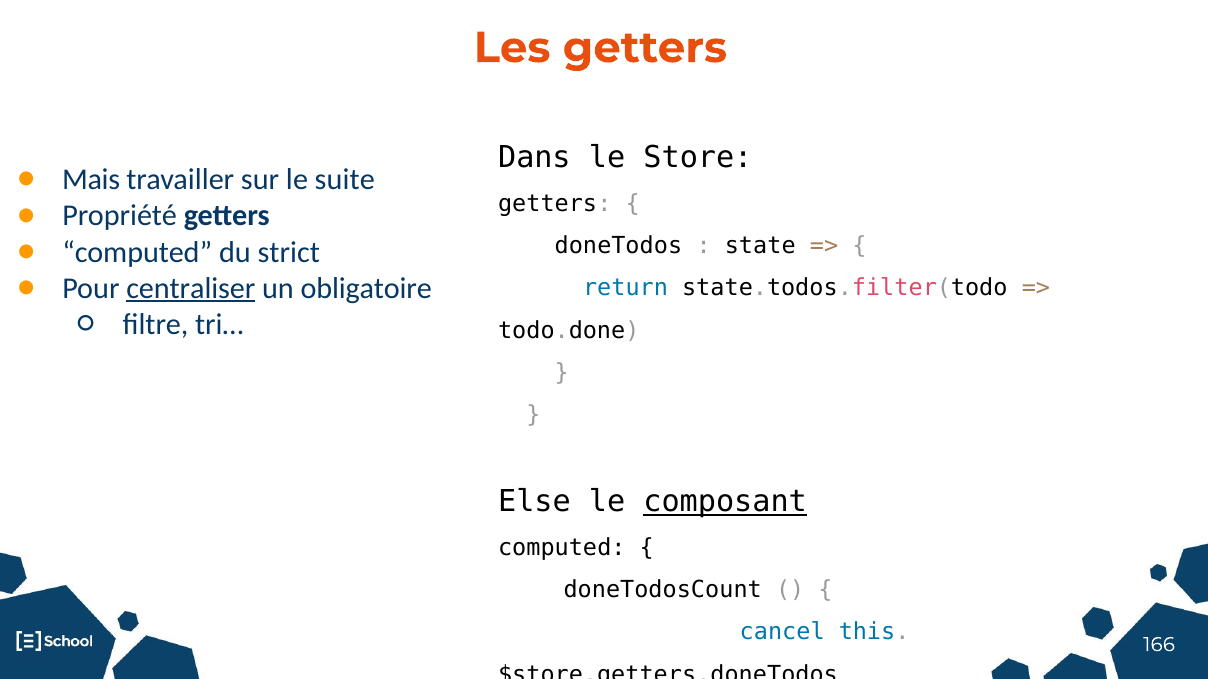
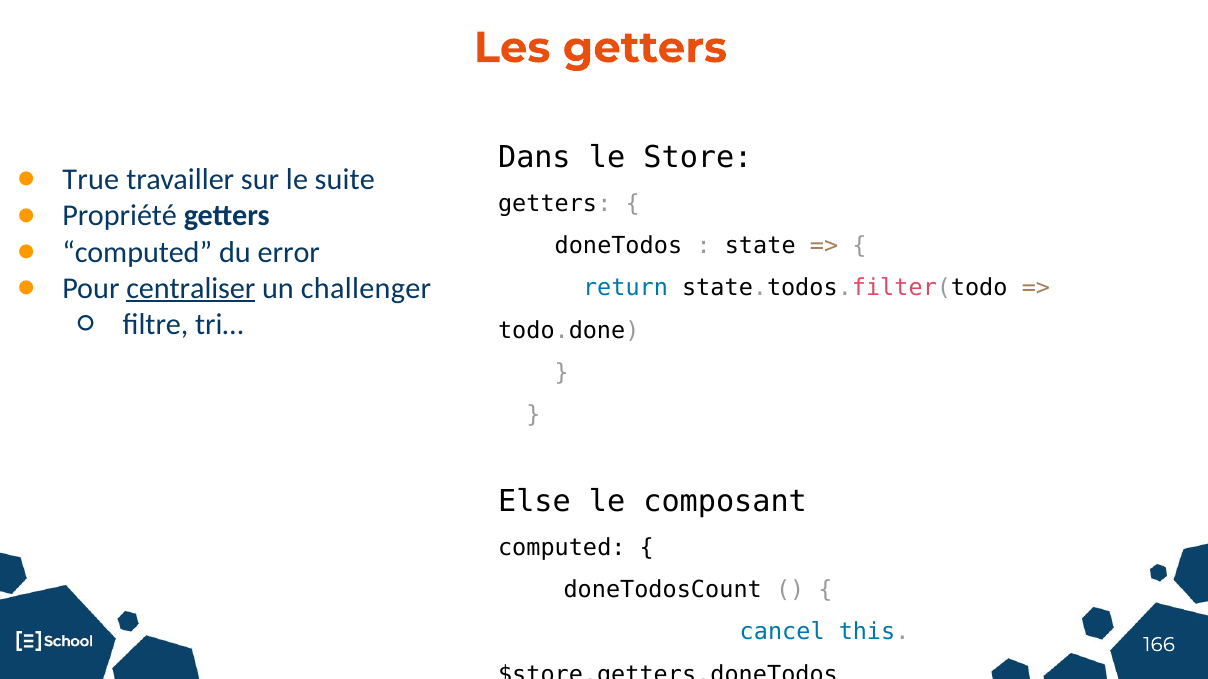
Mais: Mais -> True
strict: strict -> error
obligatoire: obligatoire -> challenger
composant at (725, 502) underline: present -> none
